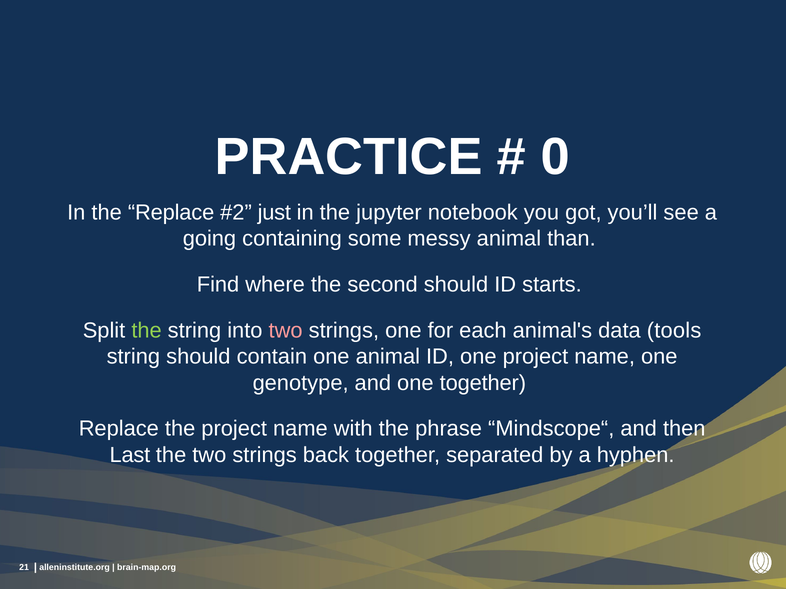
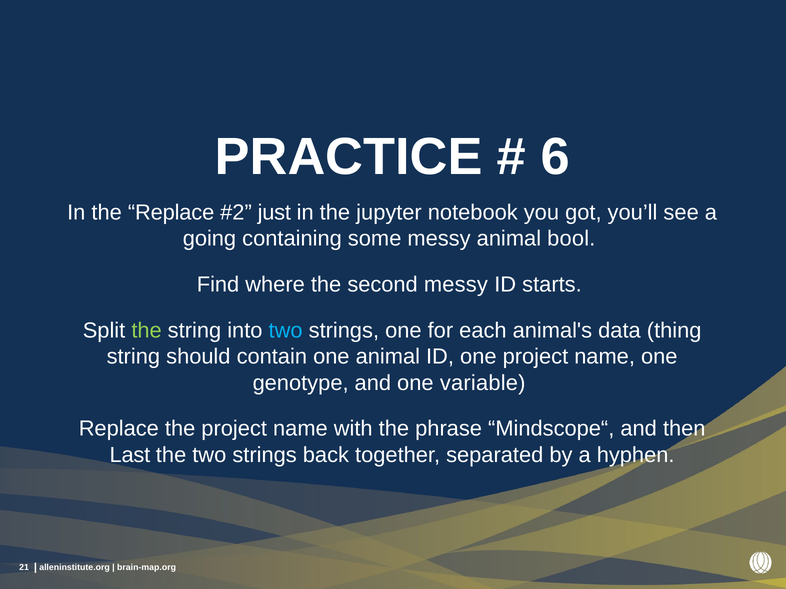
0: 0 -> 6
than: than -> bool
second should: should -> messy
two at (286, 331) colour: pink -> light blue
tools: tools -> thing
one together: together -> variable
